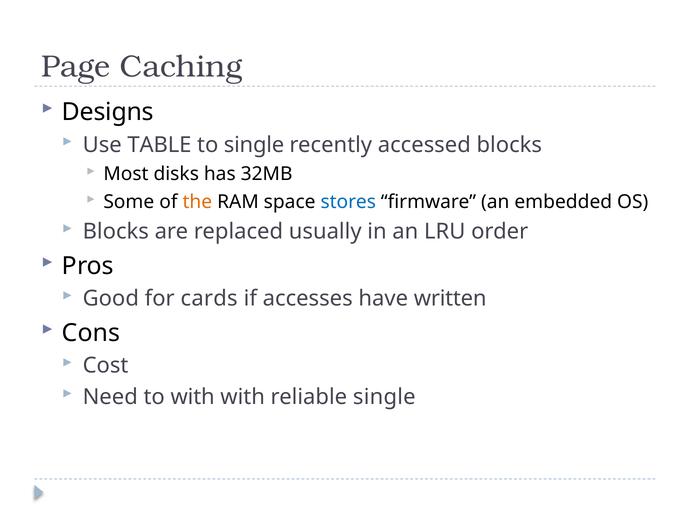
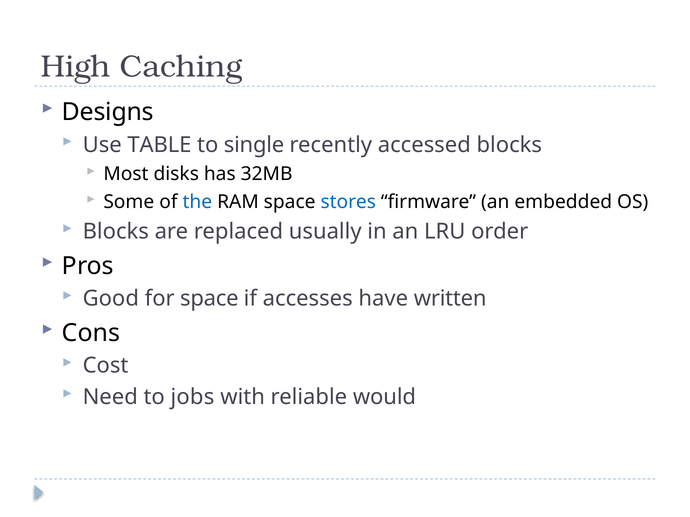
Page: Page -> High
the colour: orange -> blue
for cards: cards -> space
to with: with -> jobs
reliable single: single -> would
